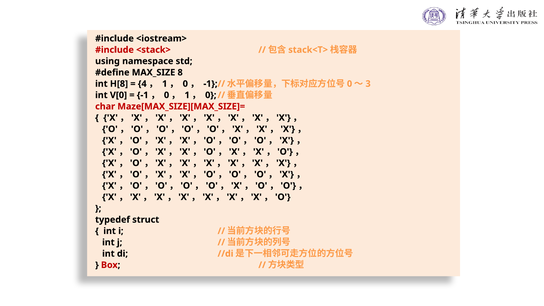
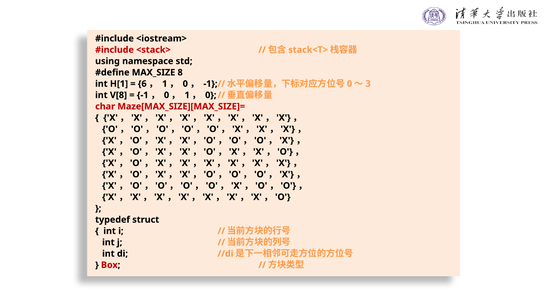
H[8: H[8 -> H[1
4: 4 -> 6
V[0: V[0 -> V[8
